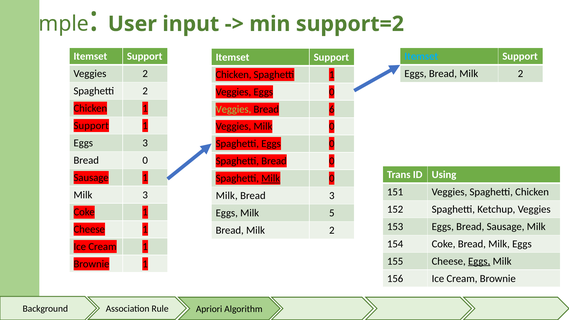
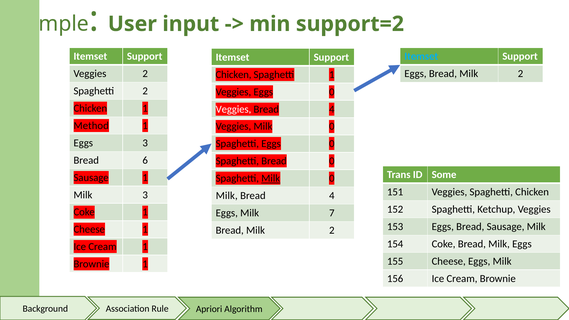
Veggies at (233, 109) colour: light green -> white
6 at (332, 109): 6 -> 4
Support at (91, 126): Support -> Method
0 at (145, 160): 0 -> 6
Using: Using -> Some
3 at (332, 196): 3 -> 4
5: 5 -> 7
Eggs at (479, 261) underline: present -> none
